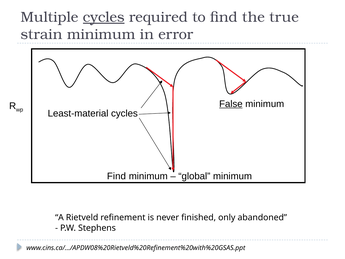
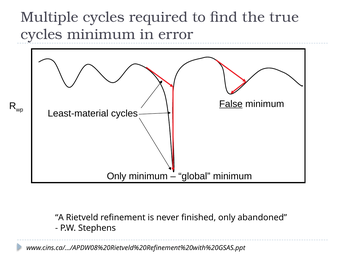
cycles at (104, 17) underline: present -> none
strain at (42, 34): strain -> cycles
Find at (116, 176): Find -> Only
